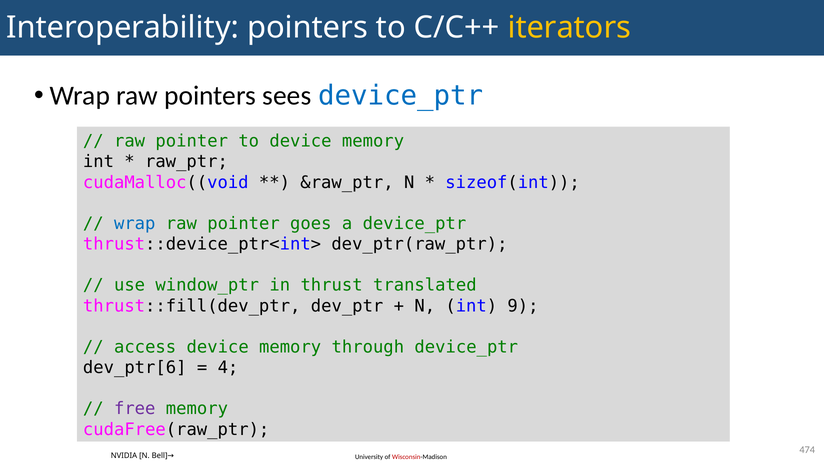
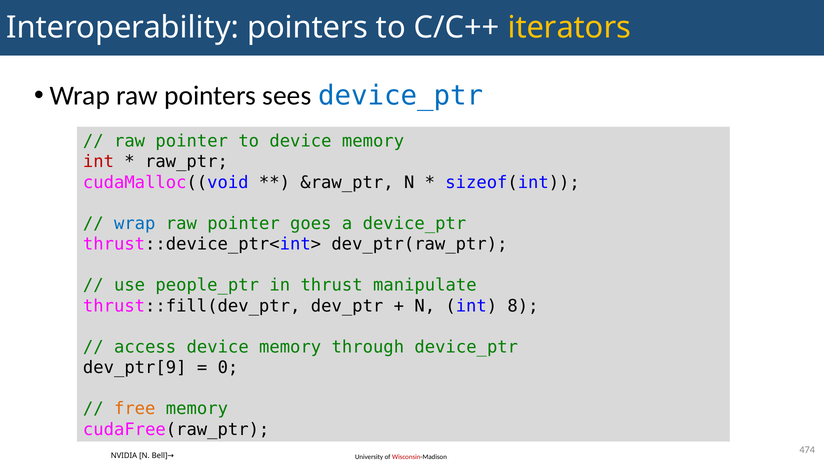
int at (99, 162) colour: black -> red
window_ptr: window_ptr -> people_ptr
translated: translated -> manipulate
9: 9 -> 8
dev_ptr[6: dev_ptr[6 -> dev_ptr[9
4: 4 -> 0
free colour: purple -> orange
